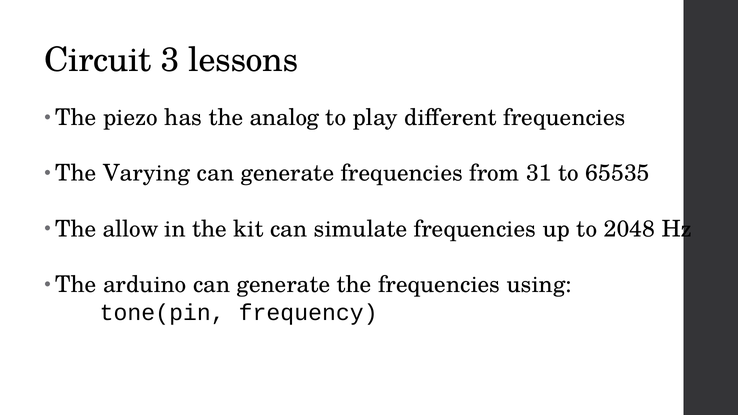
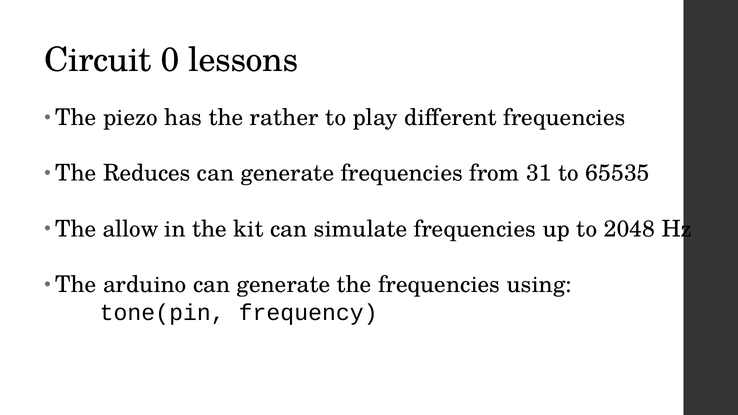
3: 3 -> 0
analog: analog -> rather
Varying: Varying -> Reduces
